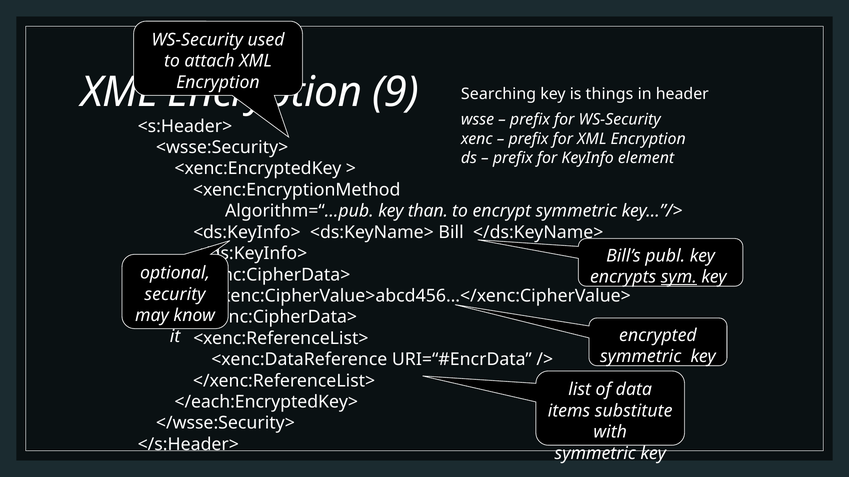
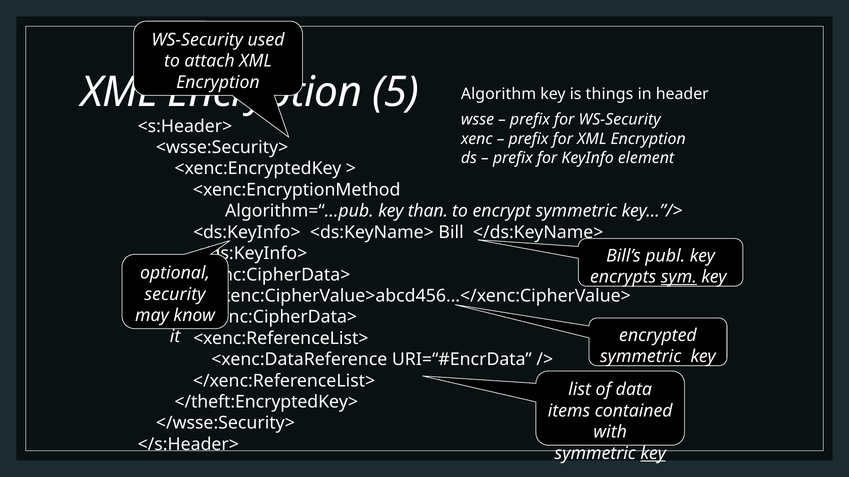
9: 9 -> 5
Searching: Searching -> Algorithm
</each:EncryptedKey>: </each:EncryptedKey> -> </theft:EncryptedKey>
substitute: substitute -> contained
key at (653, 454) underline: none -> present
